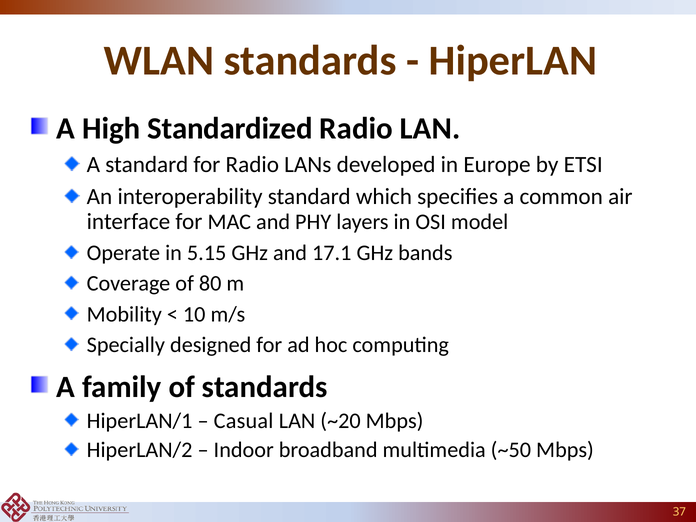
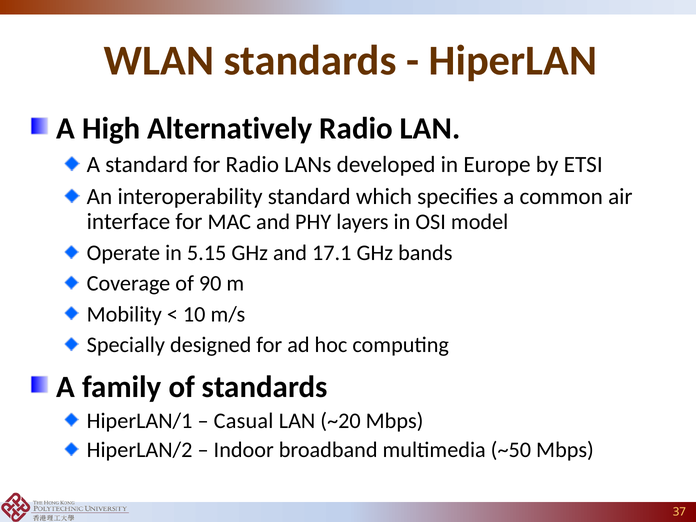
Standardized: Standardized -> Alternatively
80: 80 -> 90
